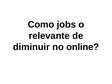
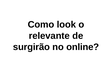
jobs: jobs -> look
diminuir: diminuir -> surgirão
